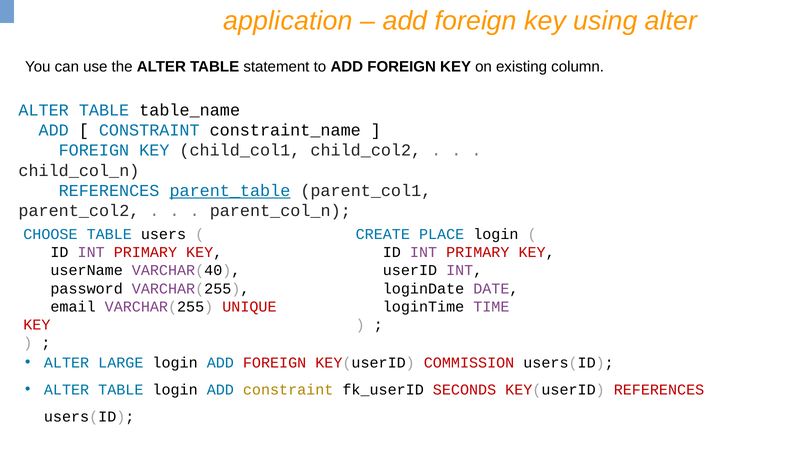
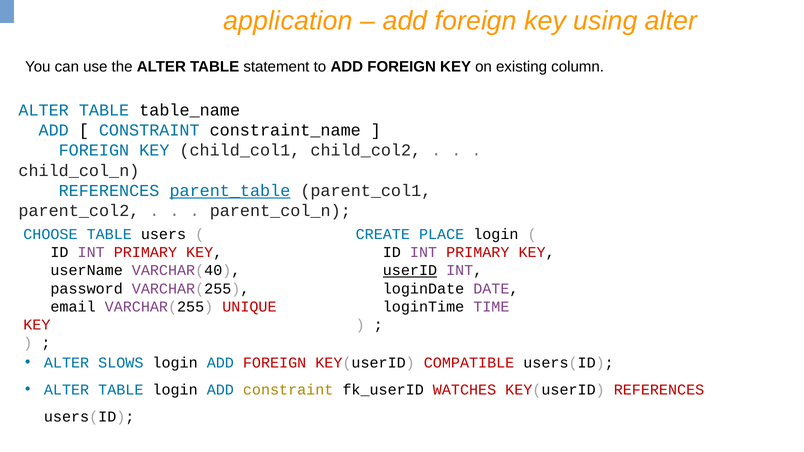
userID underline: none -> present
LARGE: LARGE -> SLOWS
COMMISSION: COMMISSION -> COMPATIBLE
SECONDS: SECONDS -> WATCHES
